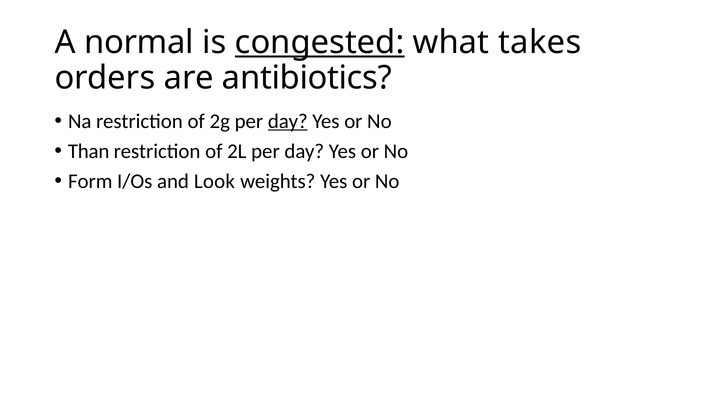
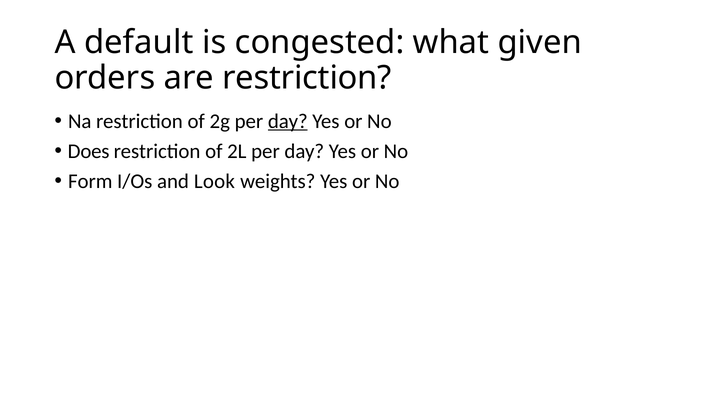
normal: normal -> default
congested underline: present -> none
takes: takes -> given
are antibiotics: antibiotics -> restriction
Than: Than -> Does
